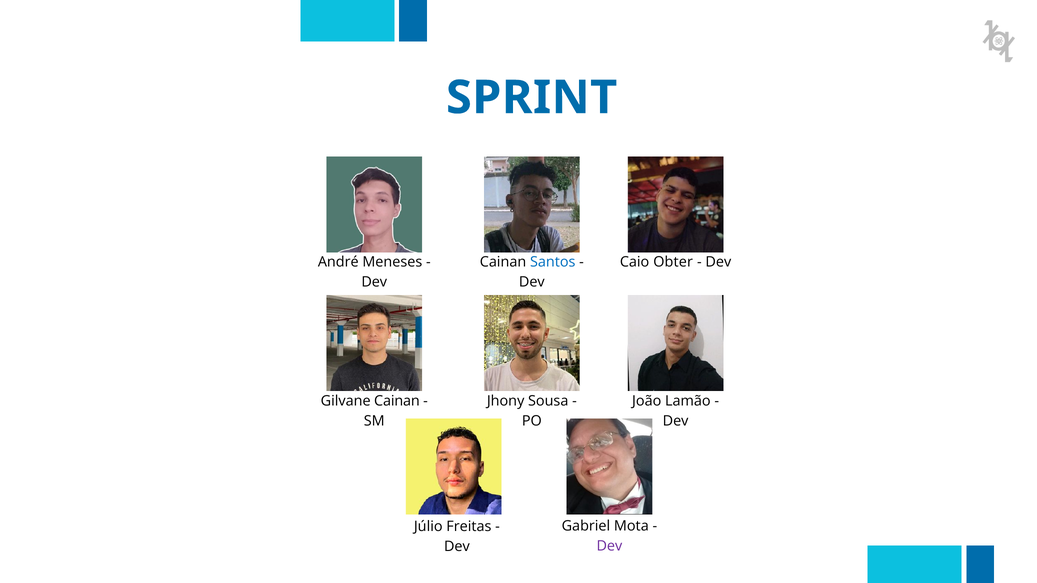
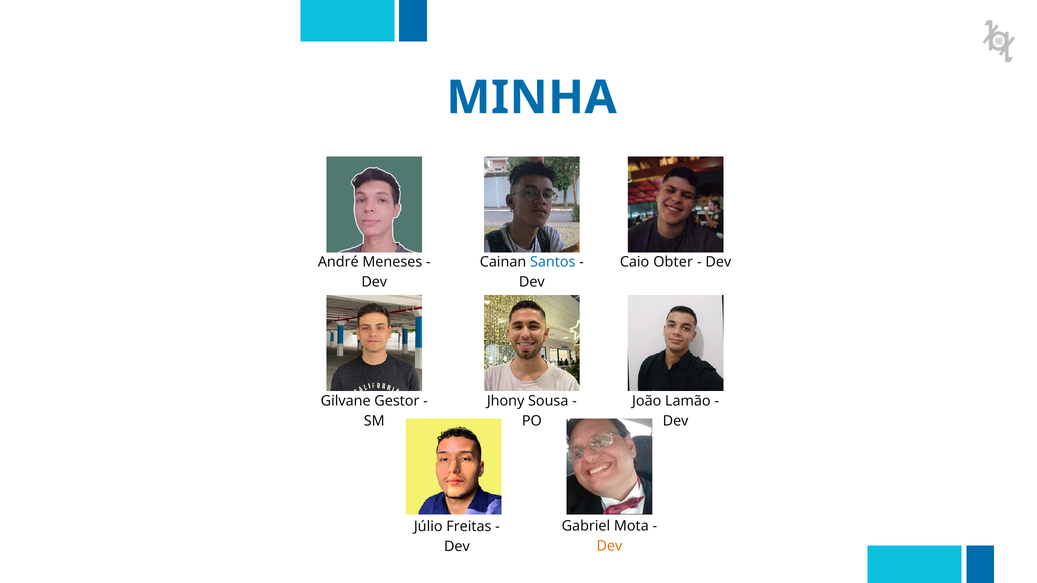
SPRINT: SPRINT -> MINHA
Gilvane Cainan: Cainan -> Gestor
Dev at (609, 546) colour: purple -> orange
